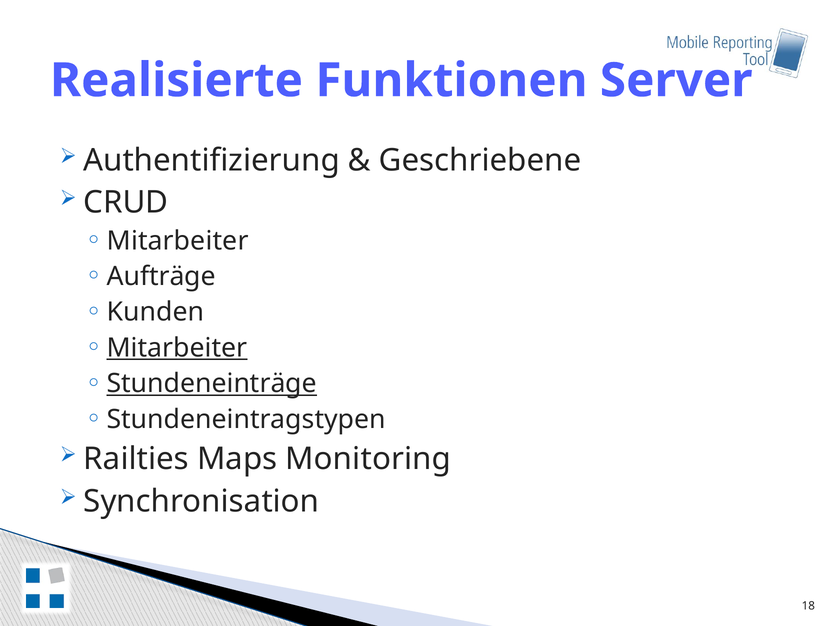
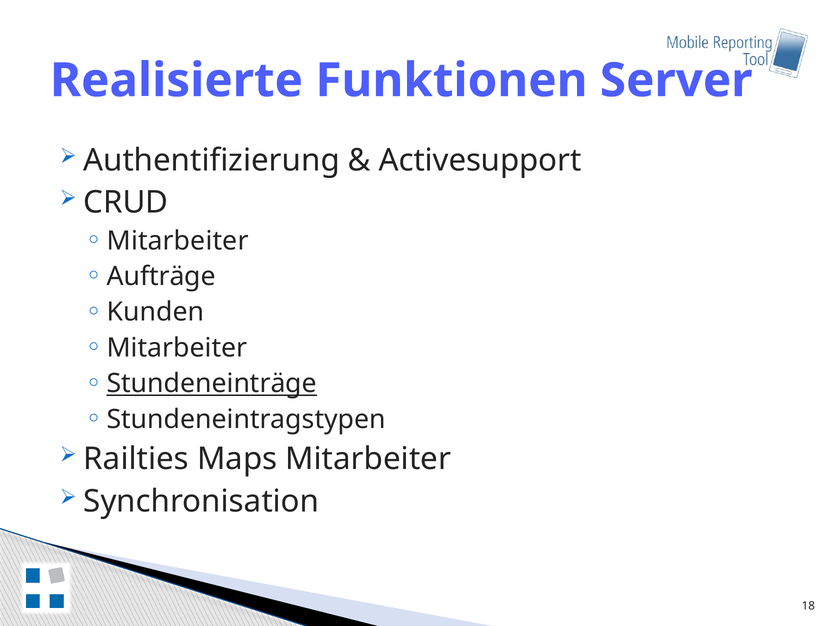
Geschriebene: Geschriebene -> Activesupport
Mitarbeiter at (177, 348) underline: present -> none
Maps Monitoring: Monitoring -> Mitarbeiter
